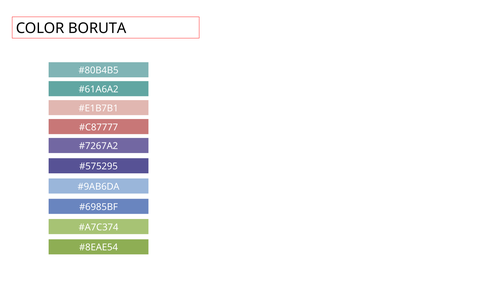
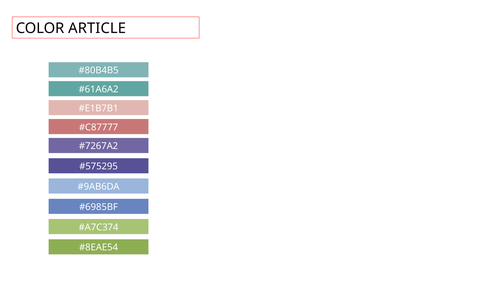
BORUTA: BORUTA -> ARTICLE
